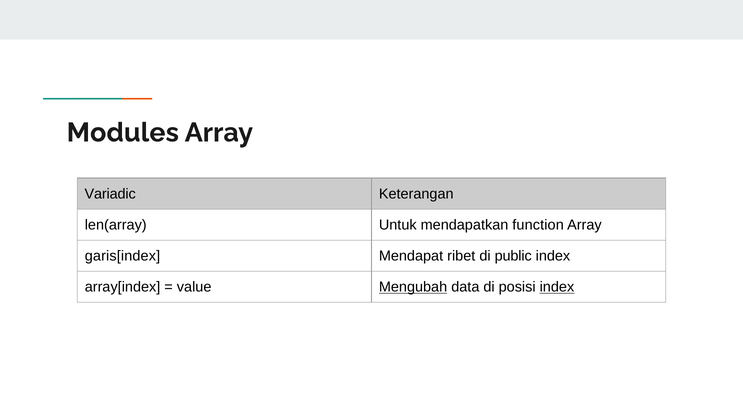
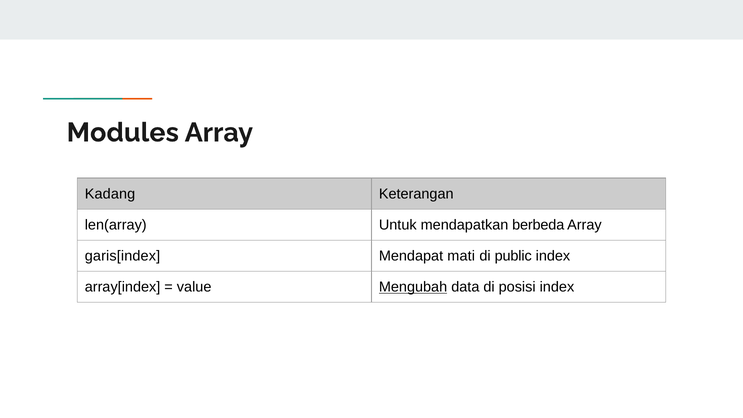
Variadic: Variadic -> Kadang
function: function -> berbeda
ribet: ribet -> mati
index at (557, 287) underline: present -> none
